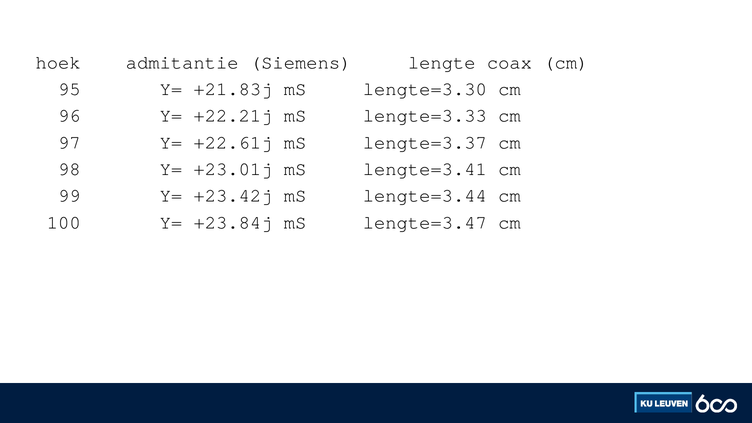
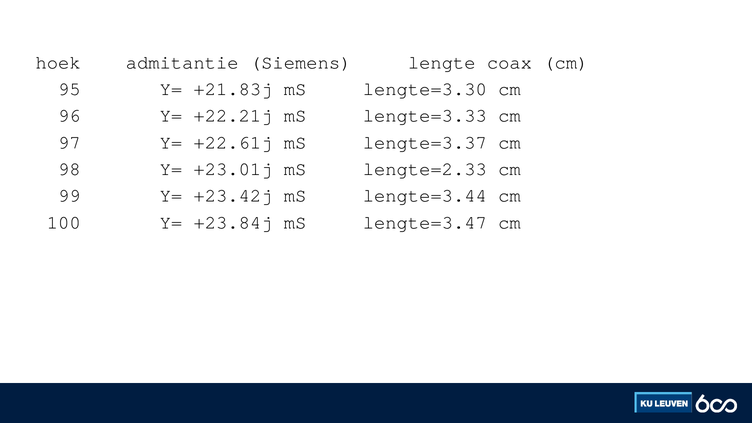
lengte=3.41: lengte=3.41 -> lengte=2.33
